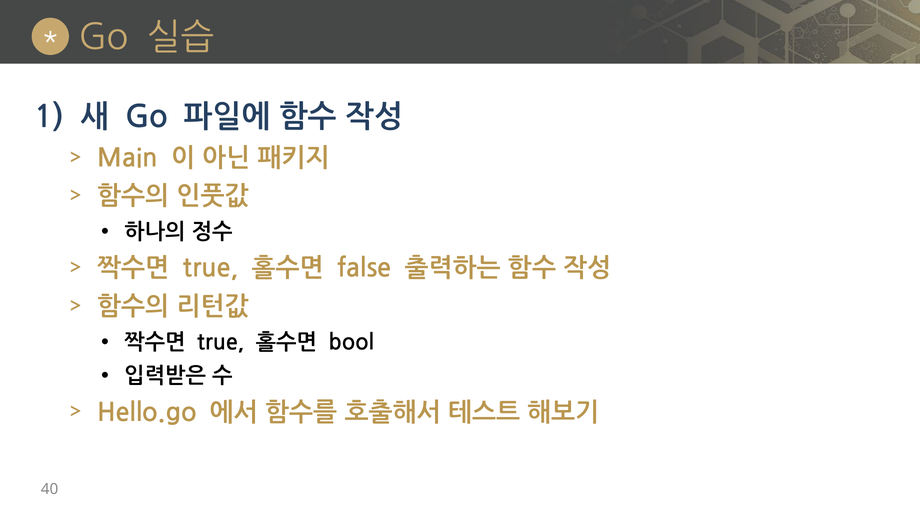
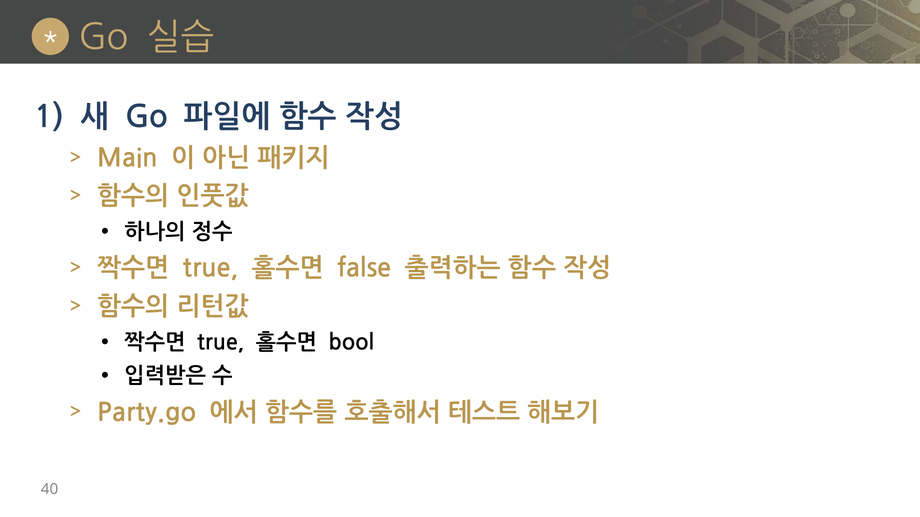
Hello.go: Hello.go -> Party.go
